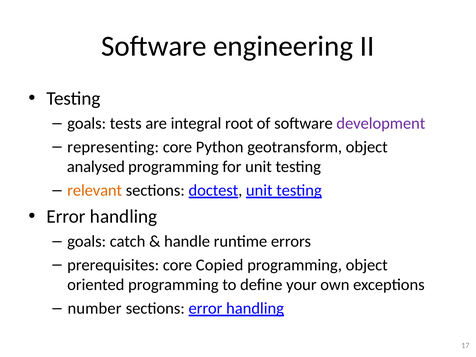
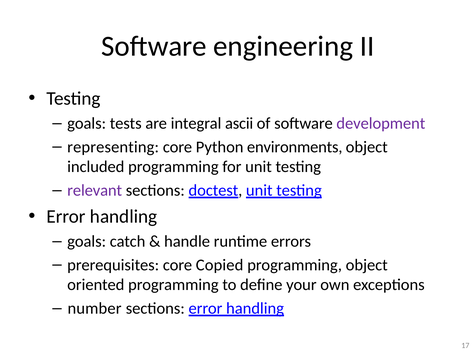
root: root -> ascii
geotransform: geotransform -> environments
analysed: analysed -> included
relevant colour: orange -> purple
